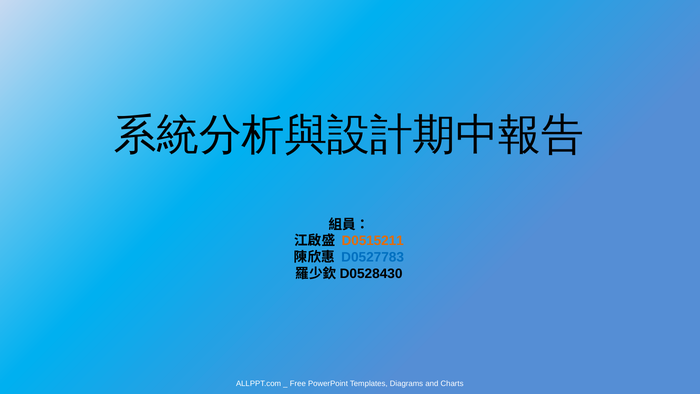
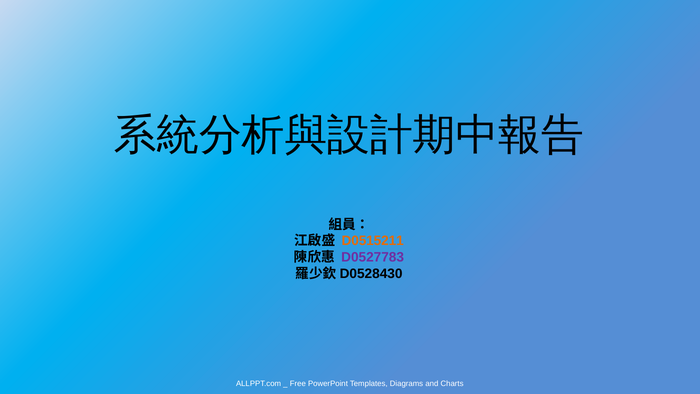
D0527783 colour: blue -> purple
